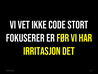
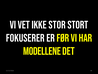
CODE: CODE -> STOR
IRRITASJON: IRRITASJON -> MODELLENE
